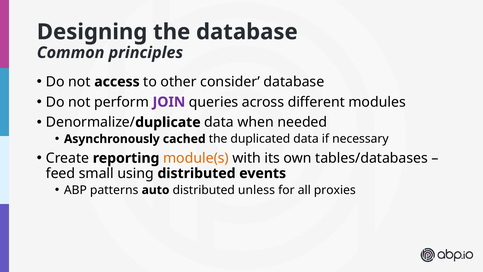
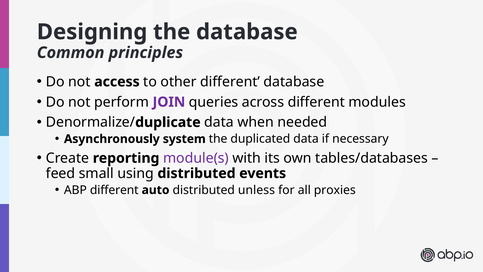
other consider: consider -> different
cached: cached -> system
module(s colour: orange -> purple
ABP patterns: patterns -> different
